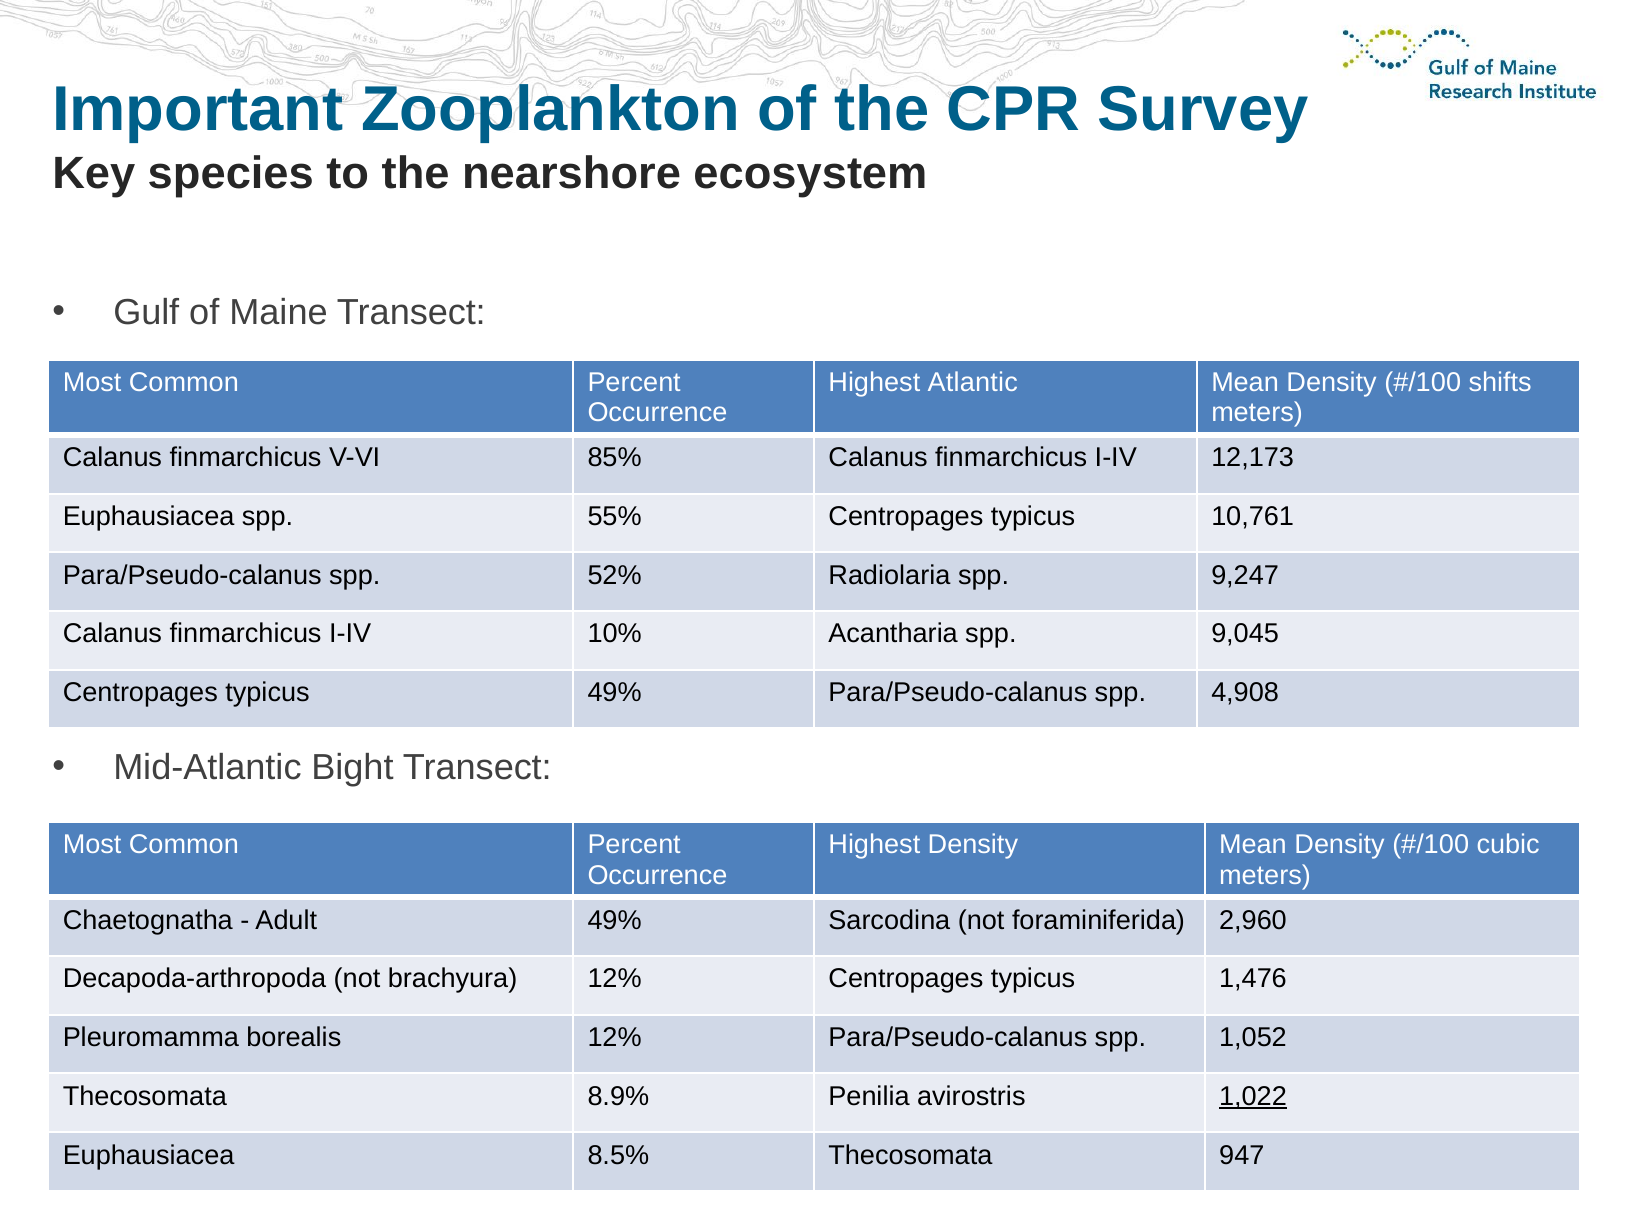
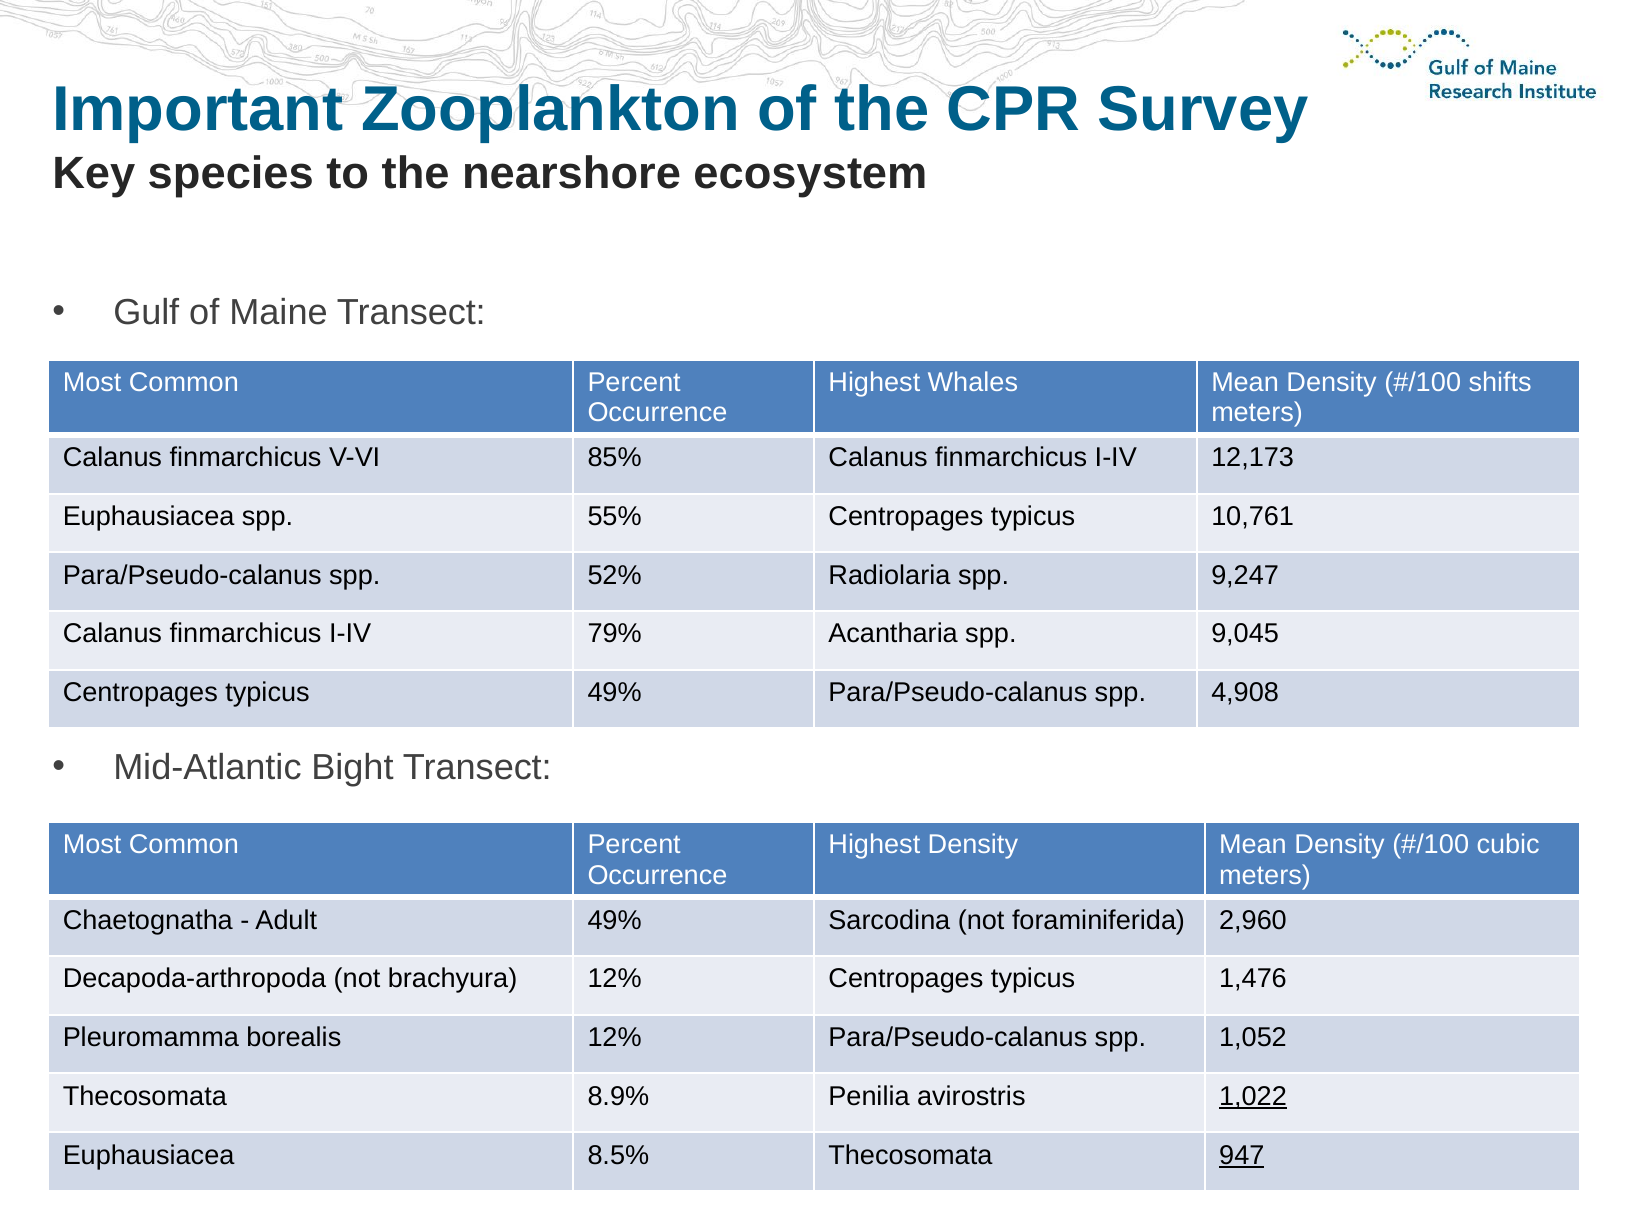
Atlantic: Atlantic -> Whales
10%: 10% -> 79%
947 underline: none -> present
